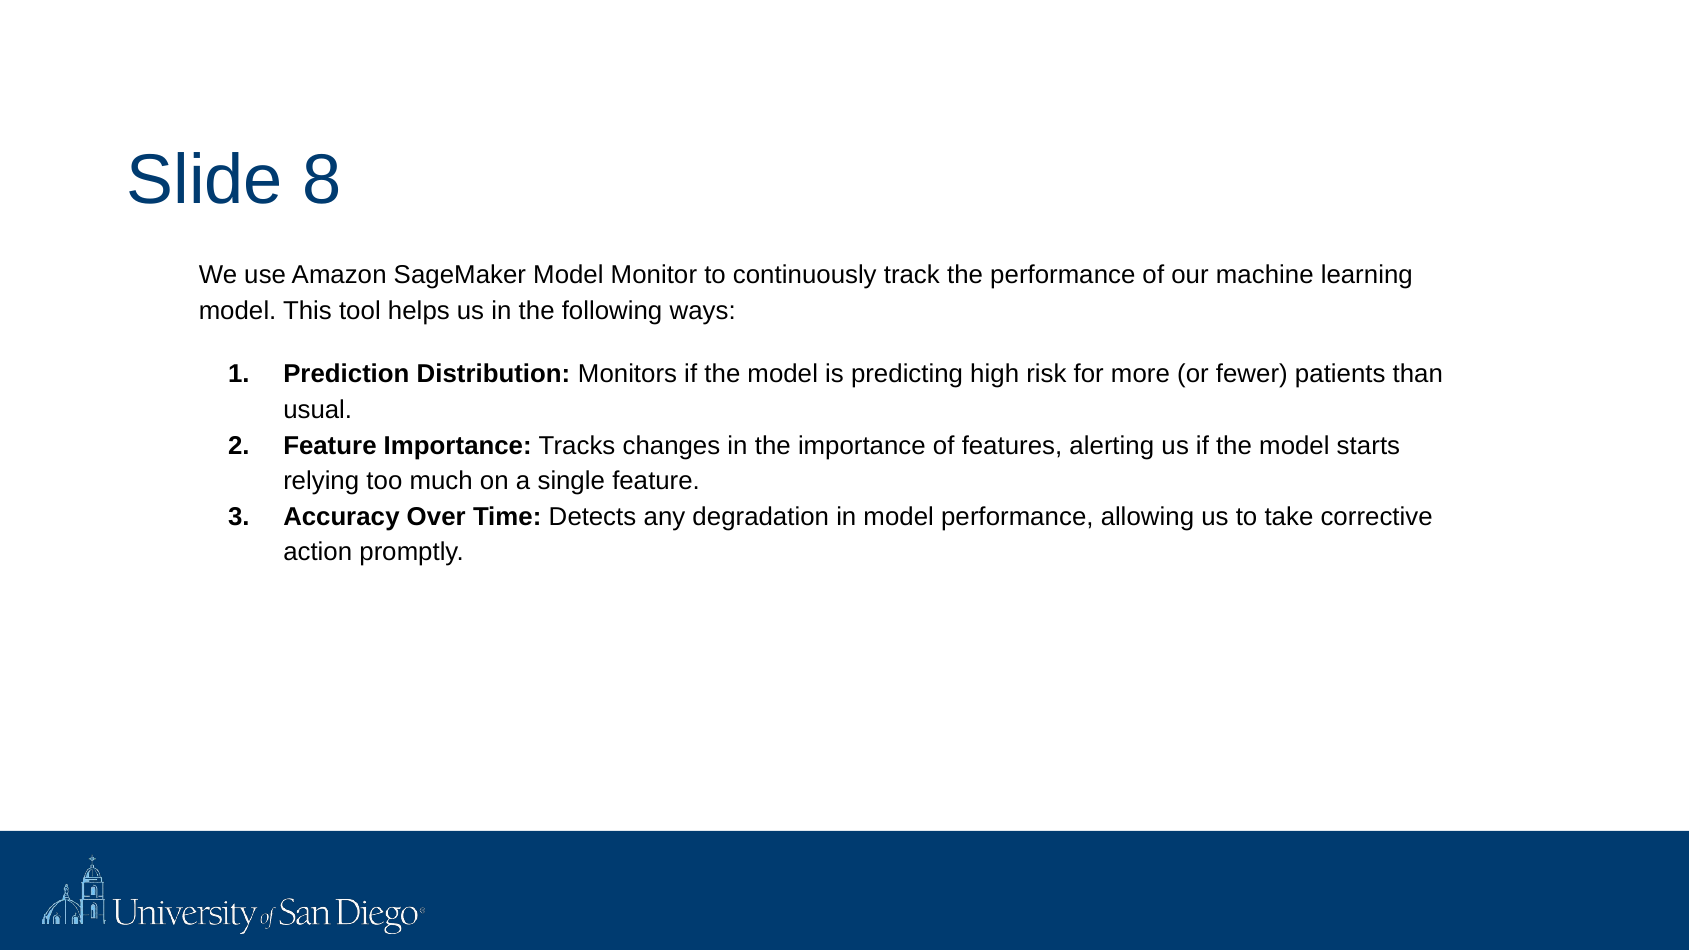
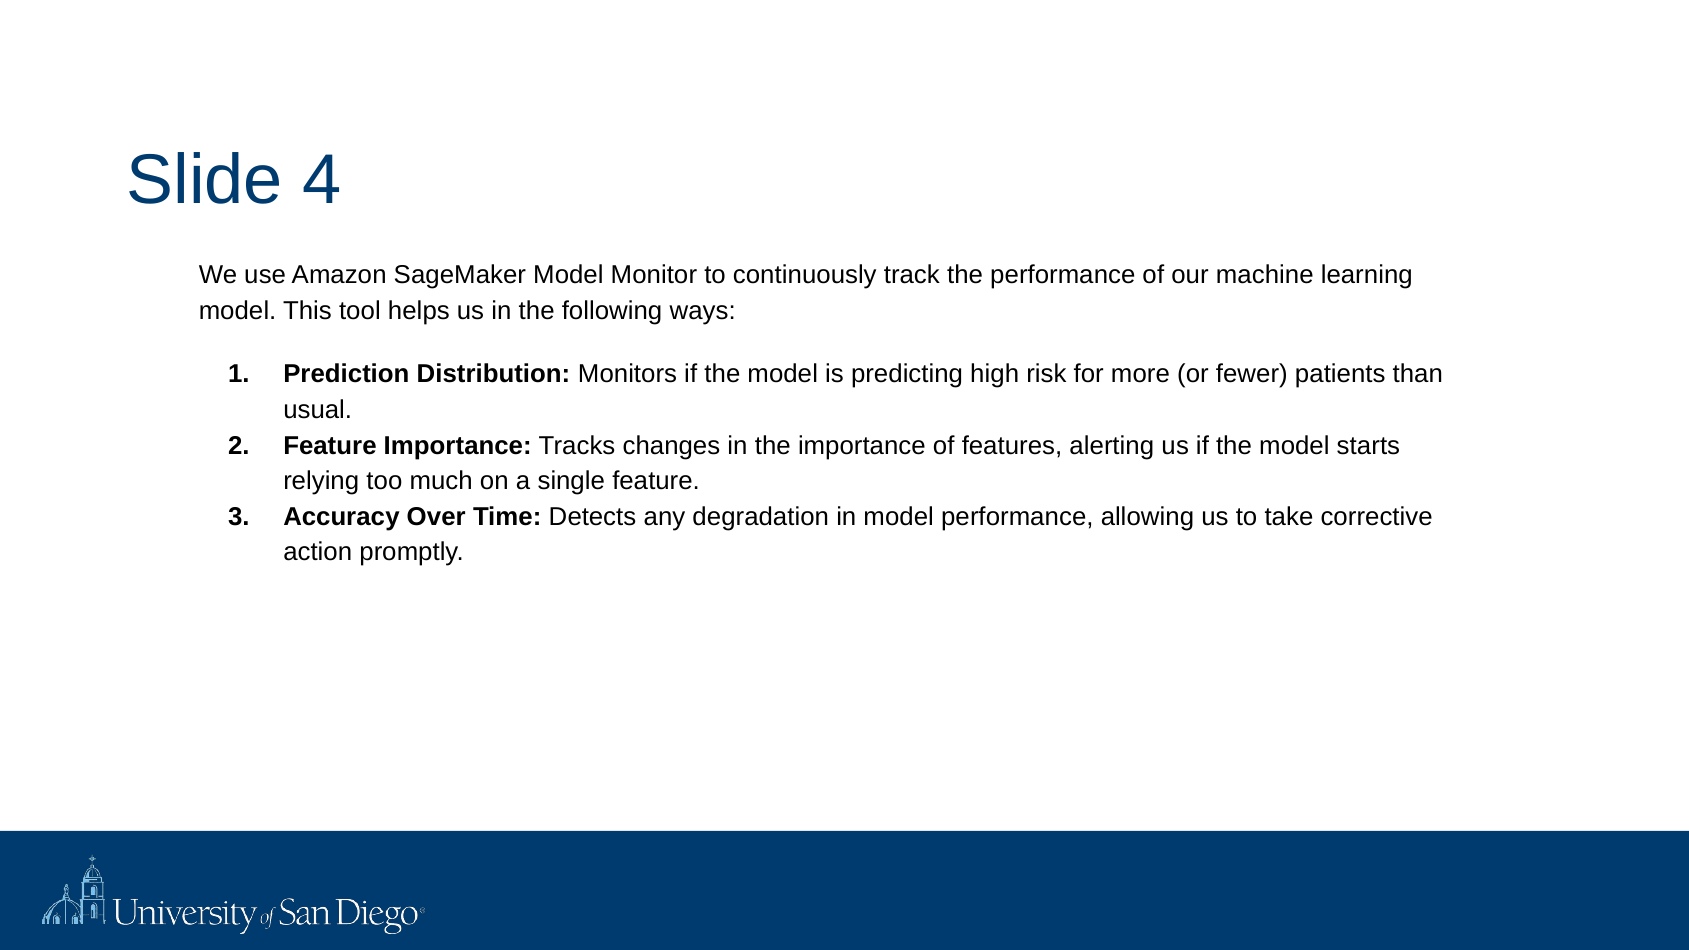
8: 8 -> 4
